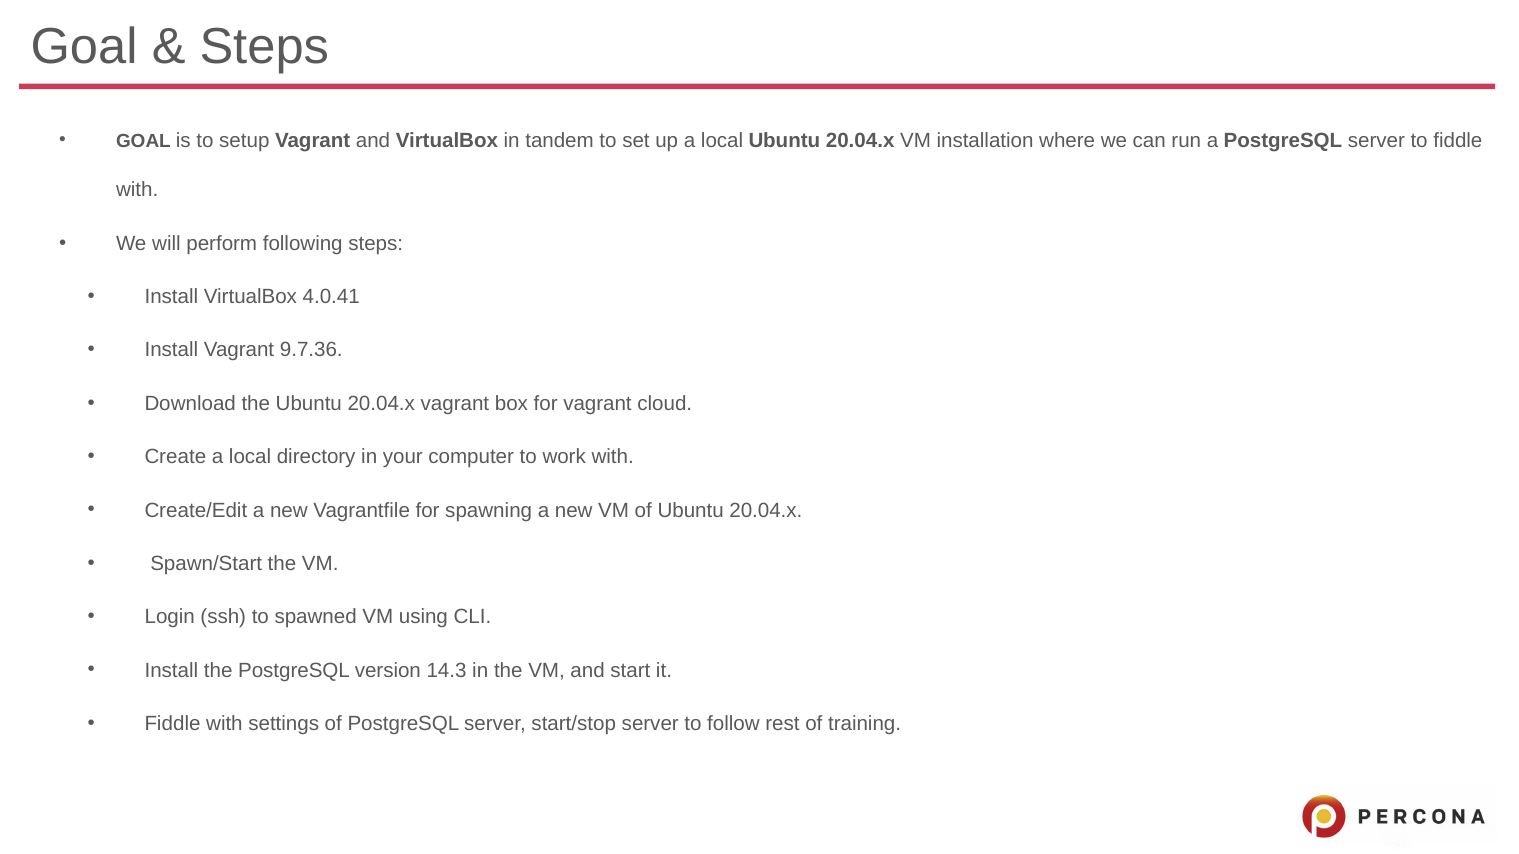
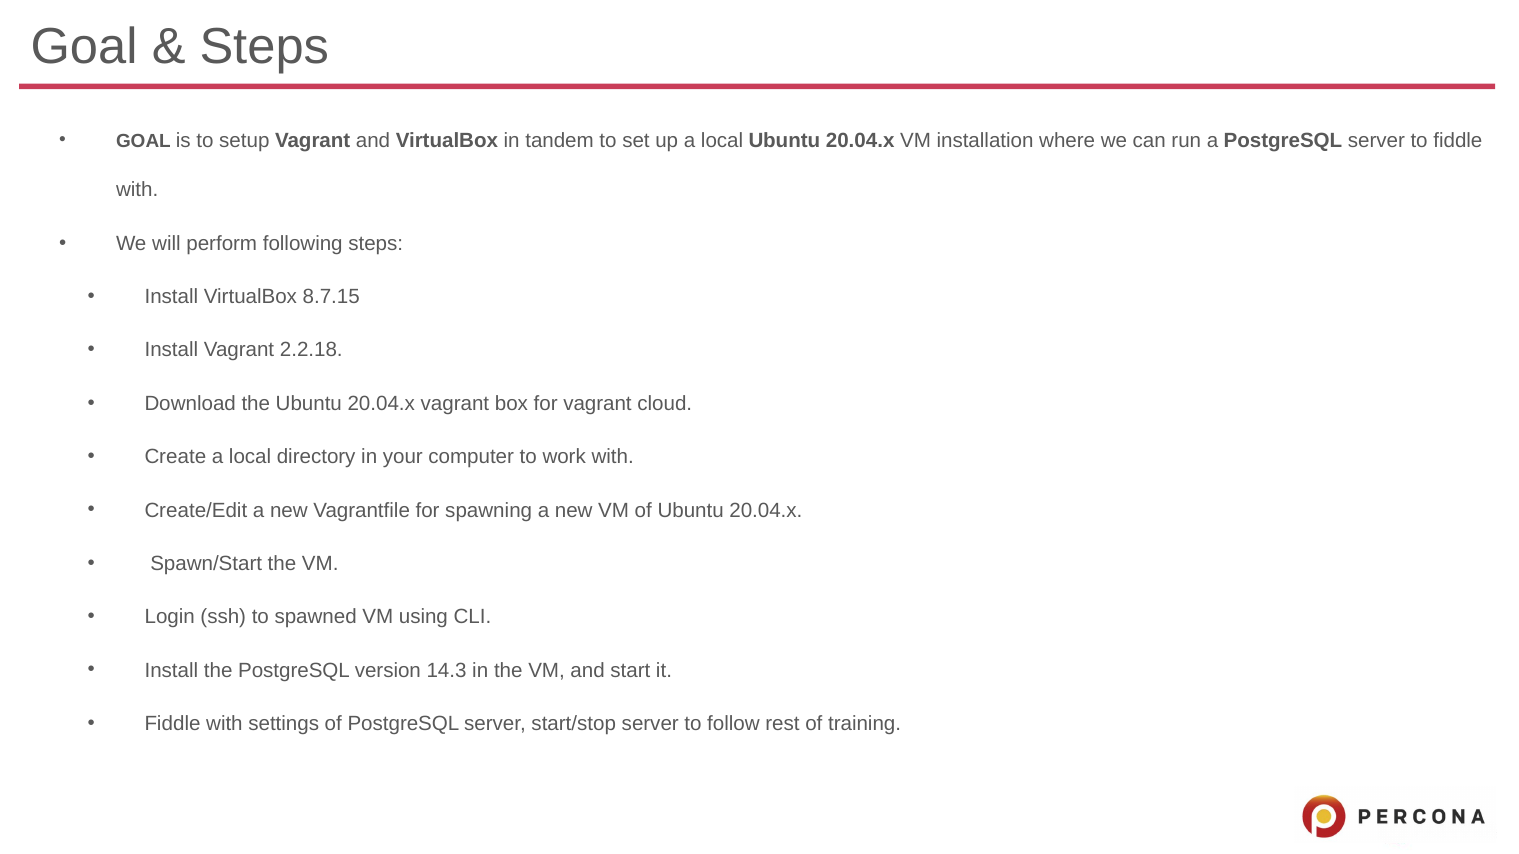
4.0.41: 4.0.41 -> 8.7.15
9.7.36: 9.7.36 -> 2.2.18
